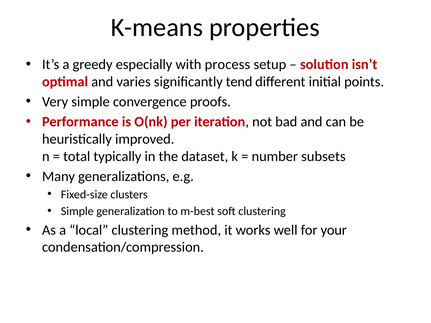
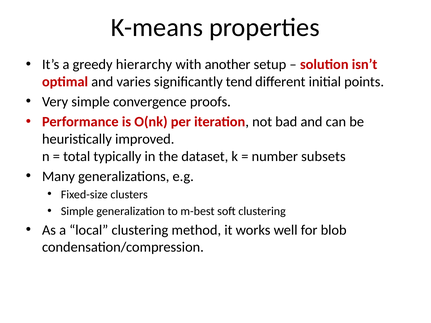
especially: especially -> hierarchy
process: process -> another
your: your -> blob
